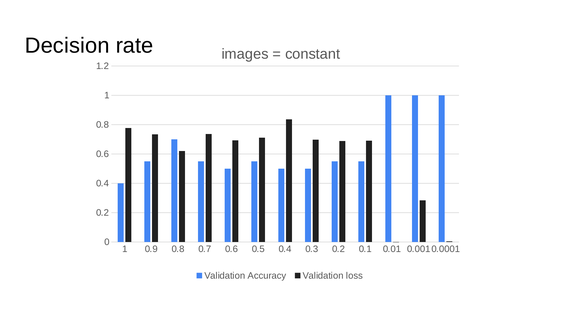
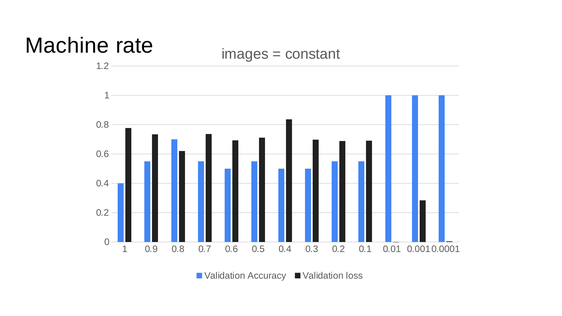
Decision: Decision -> Machine
